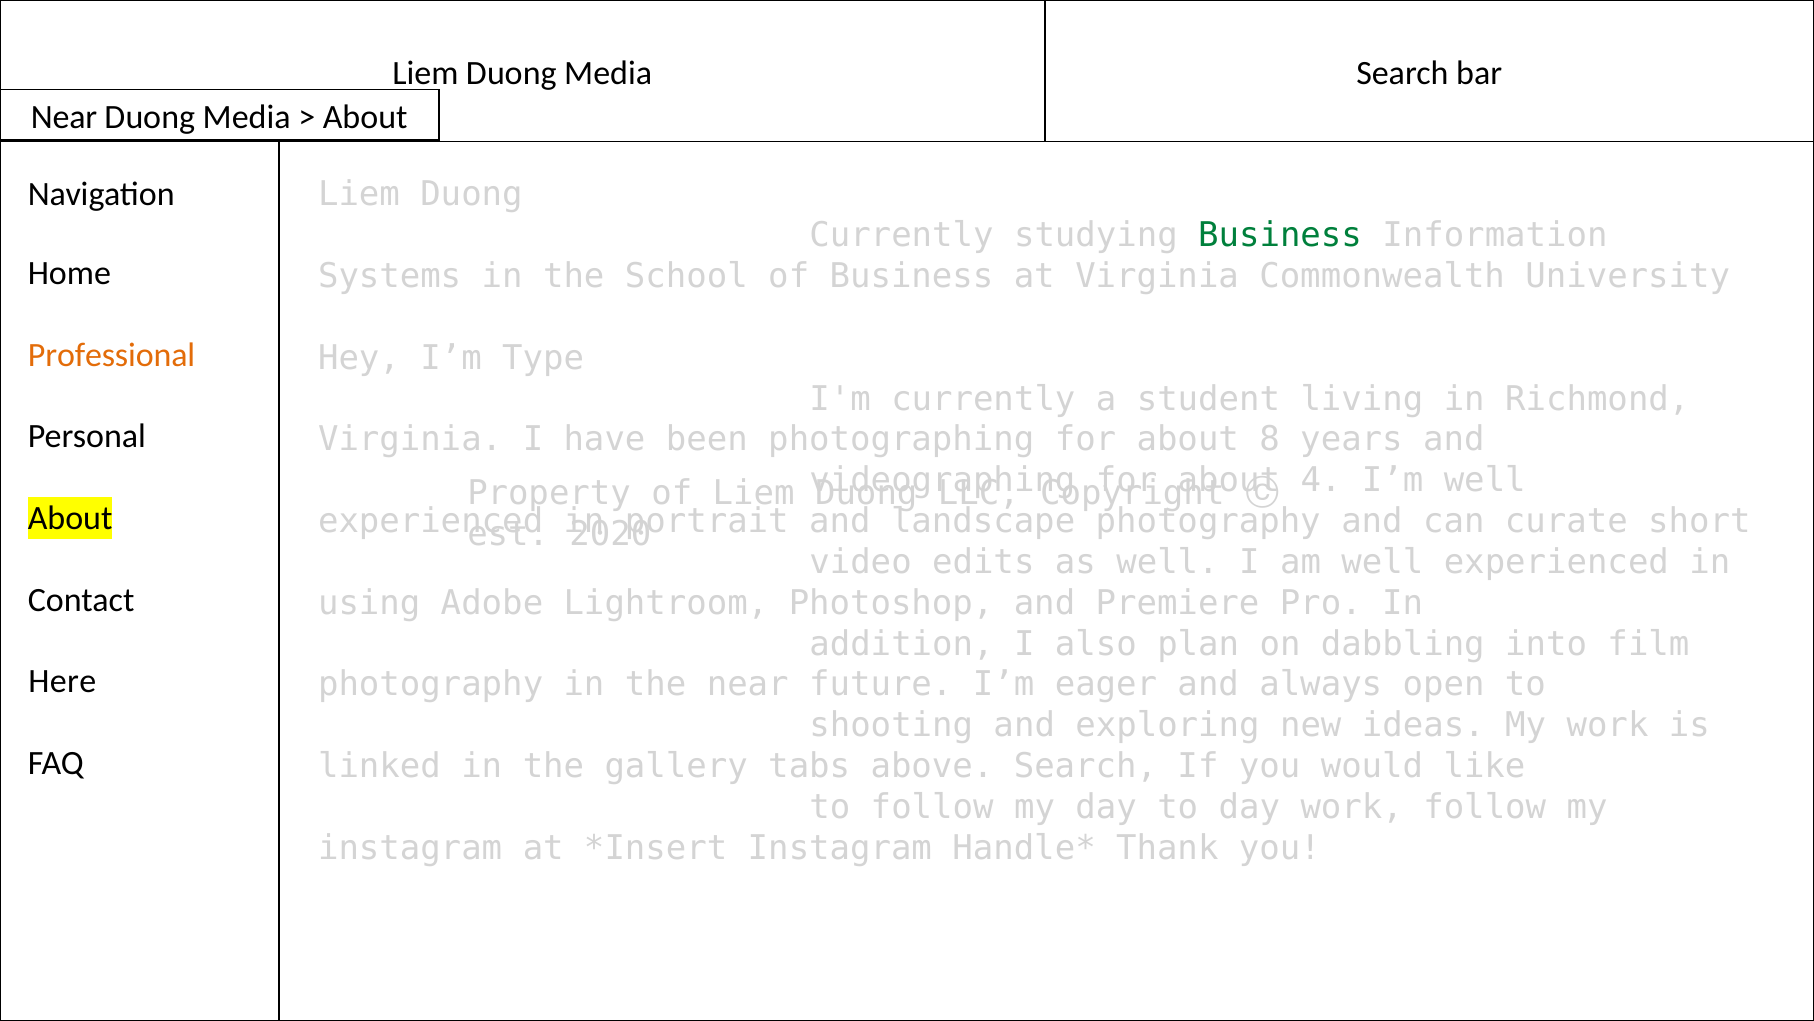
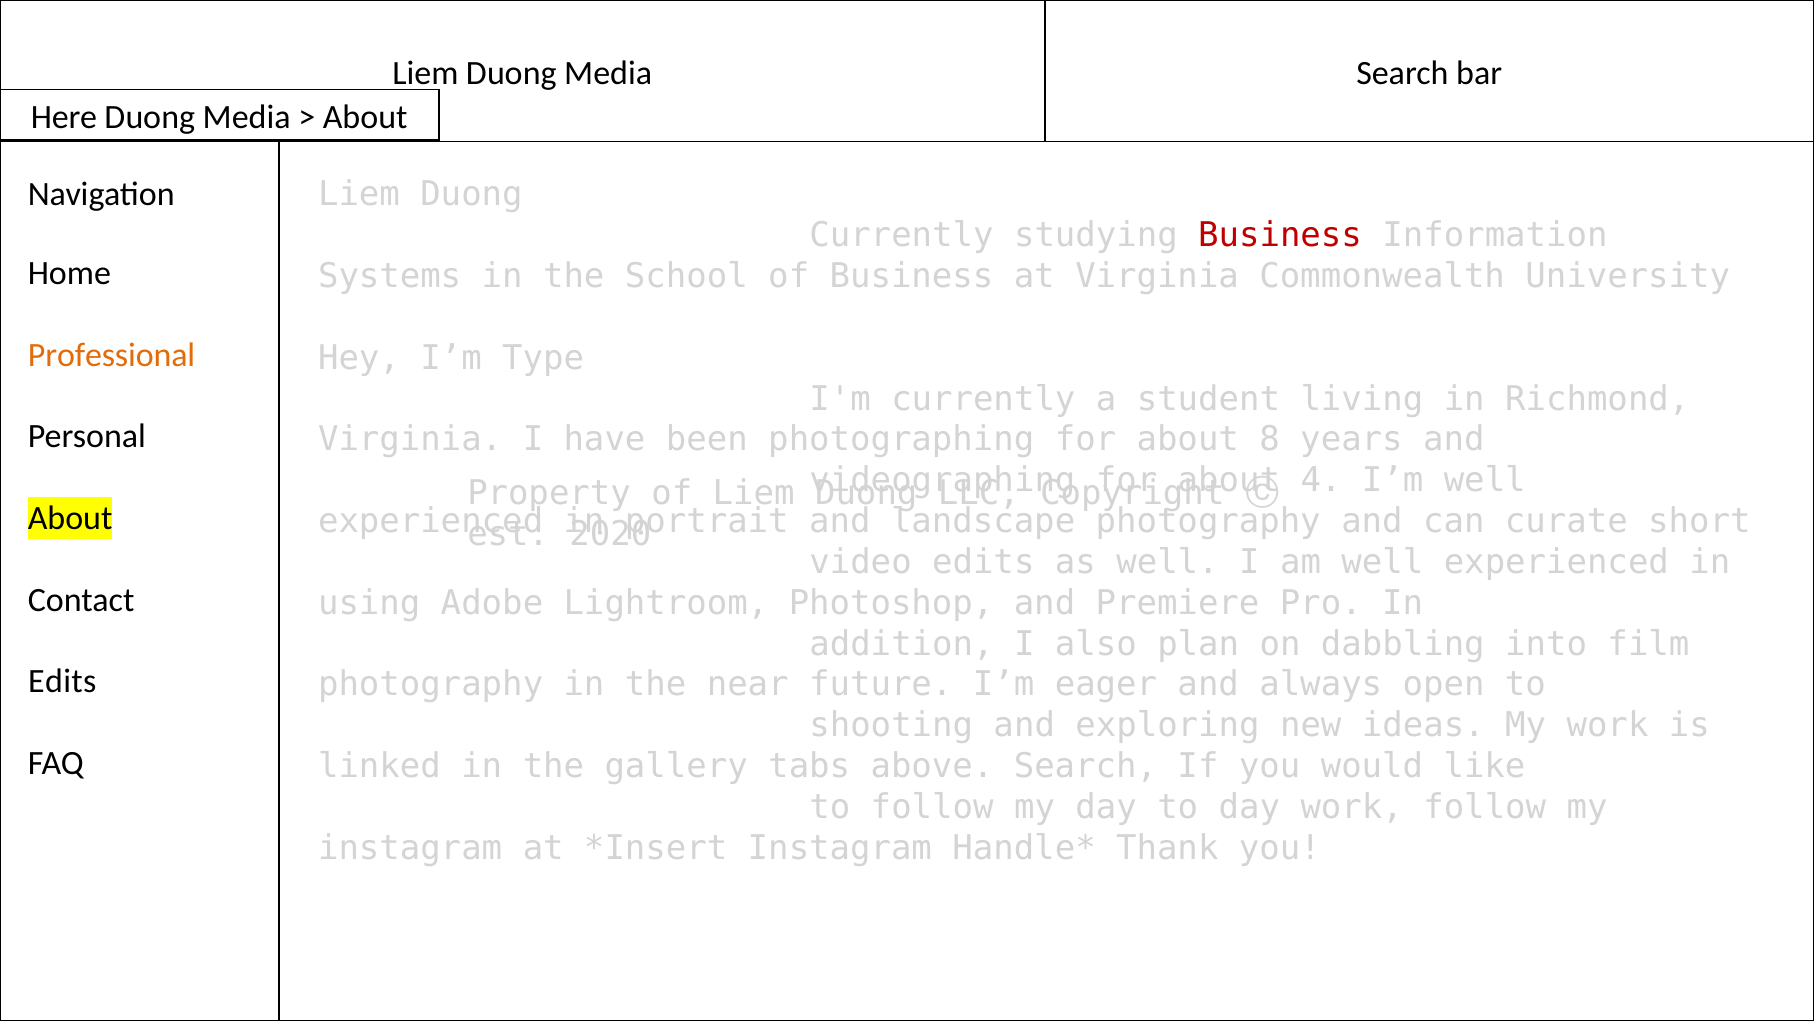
Near at (64, 117): Near -> Here
Business at (1280, 235) colour: green -> red
Here at (62, 681): Here -> Edits
